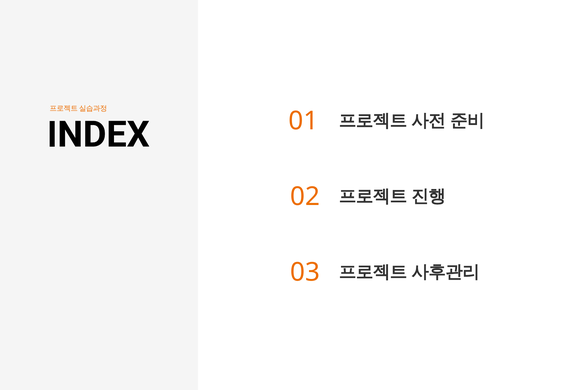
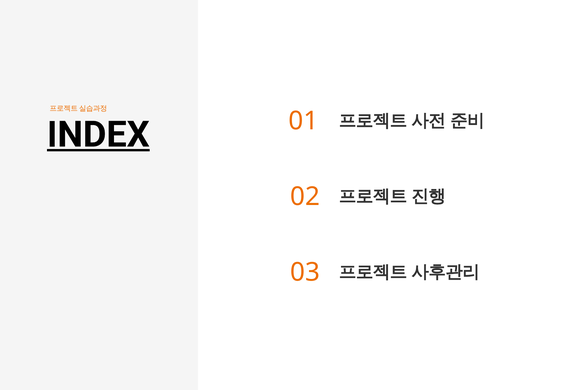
INDEX underline: none -> present
